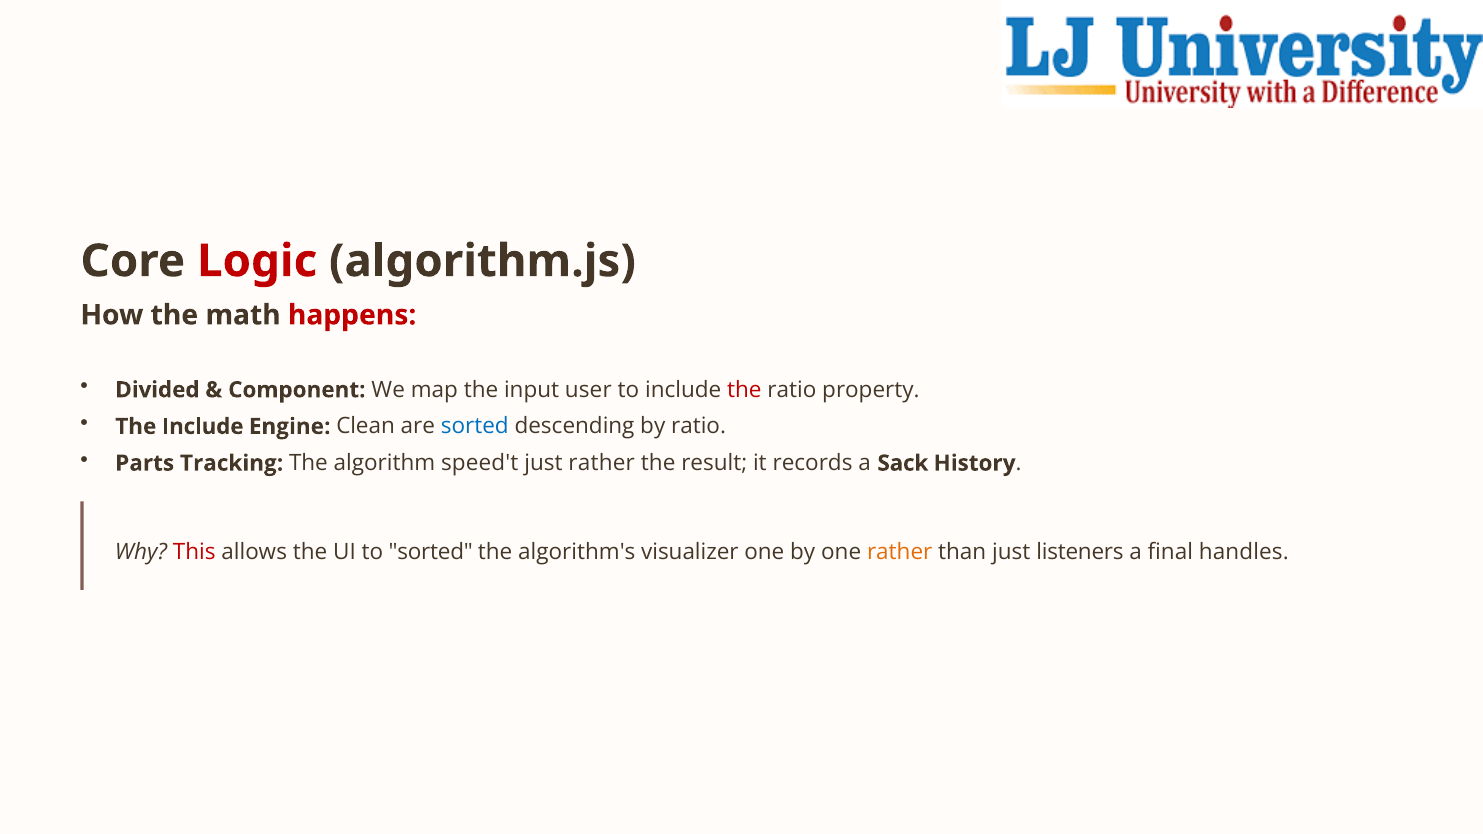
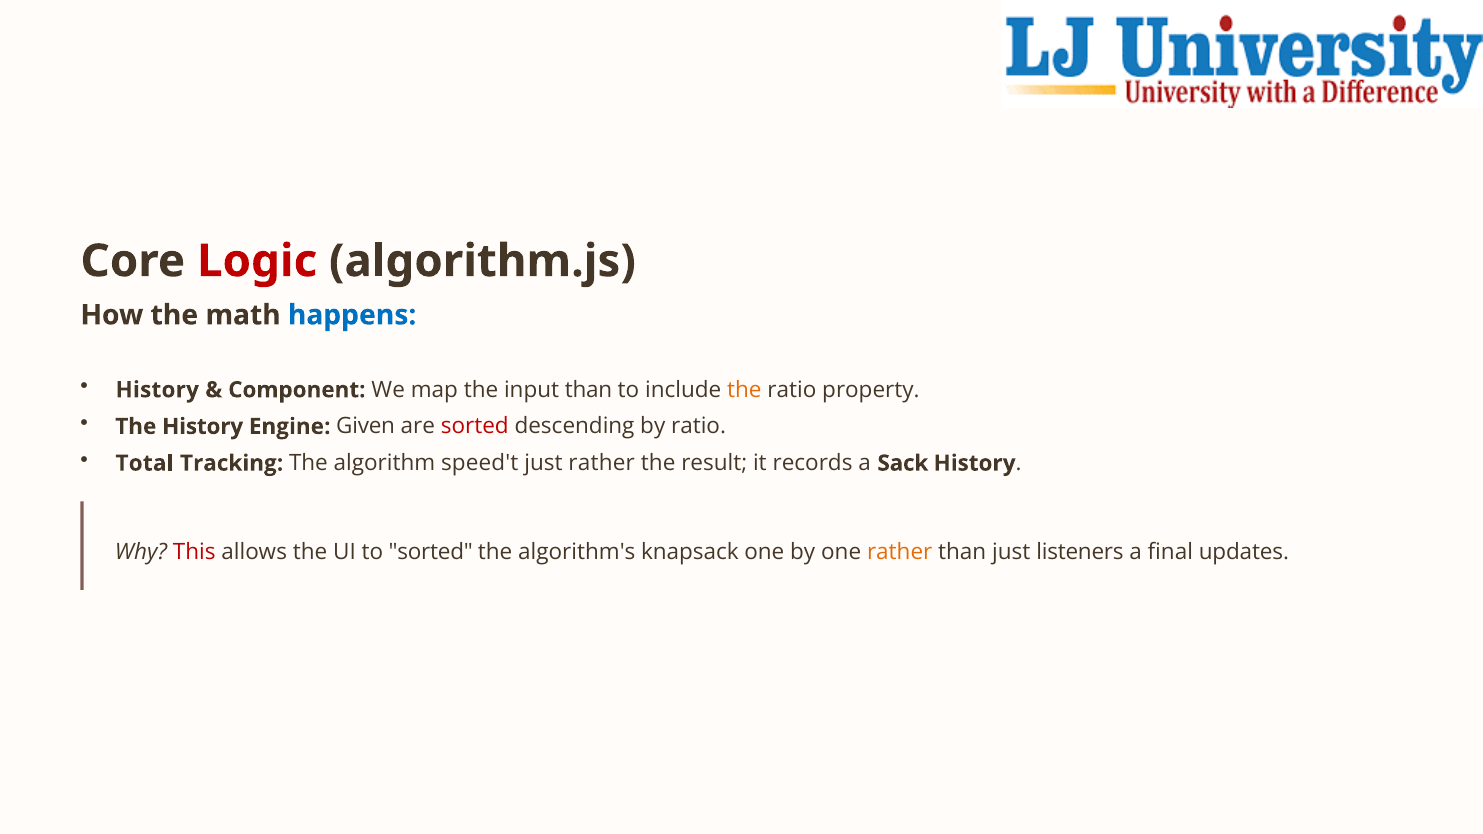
happens colour: red -> blue
Divided at (157, 390): Divided -> History
input user: user -> than
the at (744, 390) colour: red -> orange
The Include: Include -> History
Clean: Clean -> Given
sorted at (475, 427) colour: blue -> red
Parts: Parts -> Total
visualizer: visualizer -> knapsack
handles: handles -> updates
